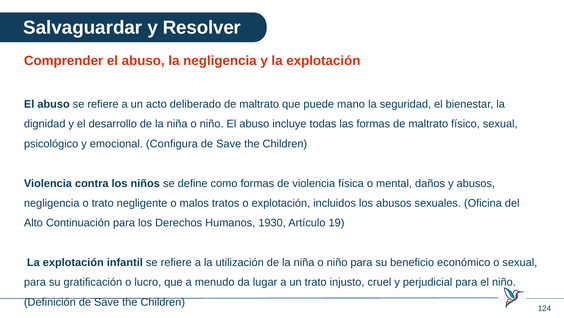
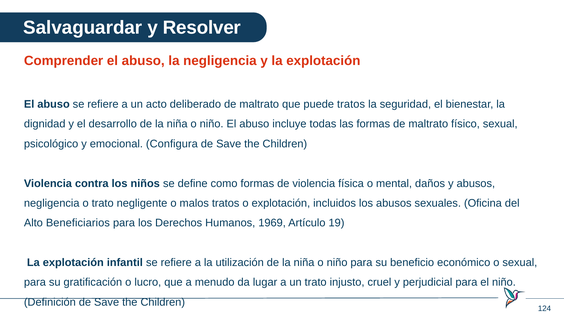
puede mano: mano -> tratos
Continuación: Continuación -> Beneficiarios
1930: 1930 -> 1969
